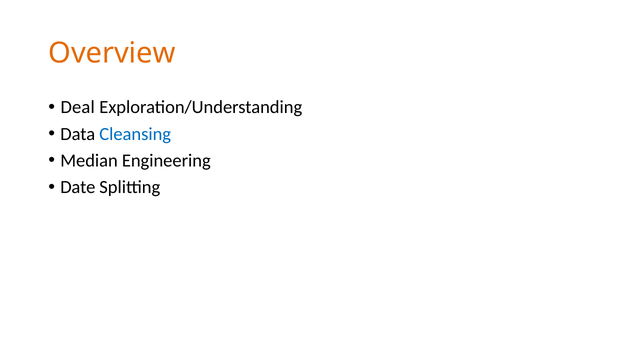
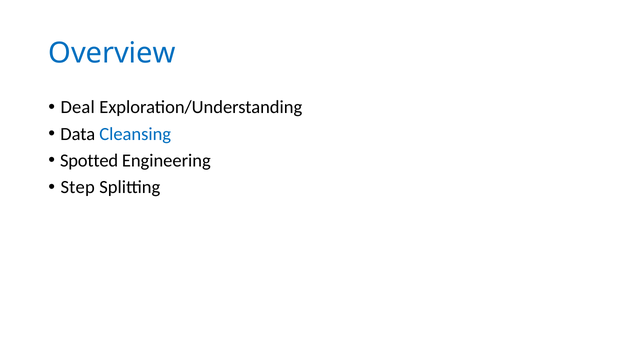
Overview colour: orange -> blue
Median: Median -> Spotted
Date: Date -> Step
